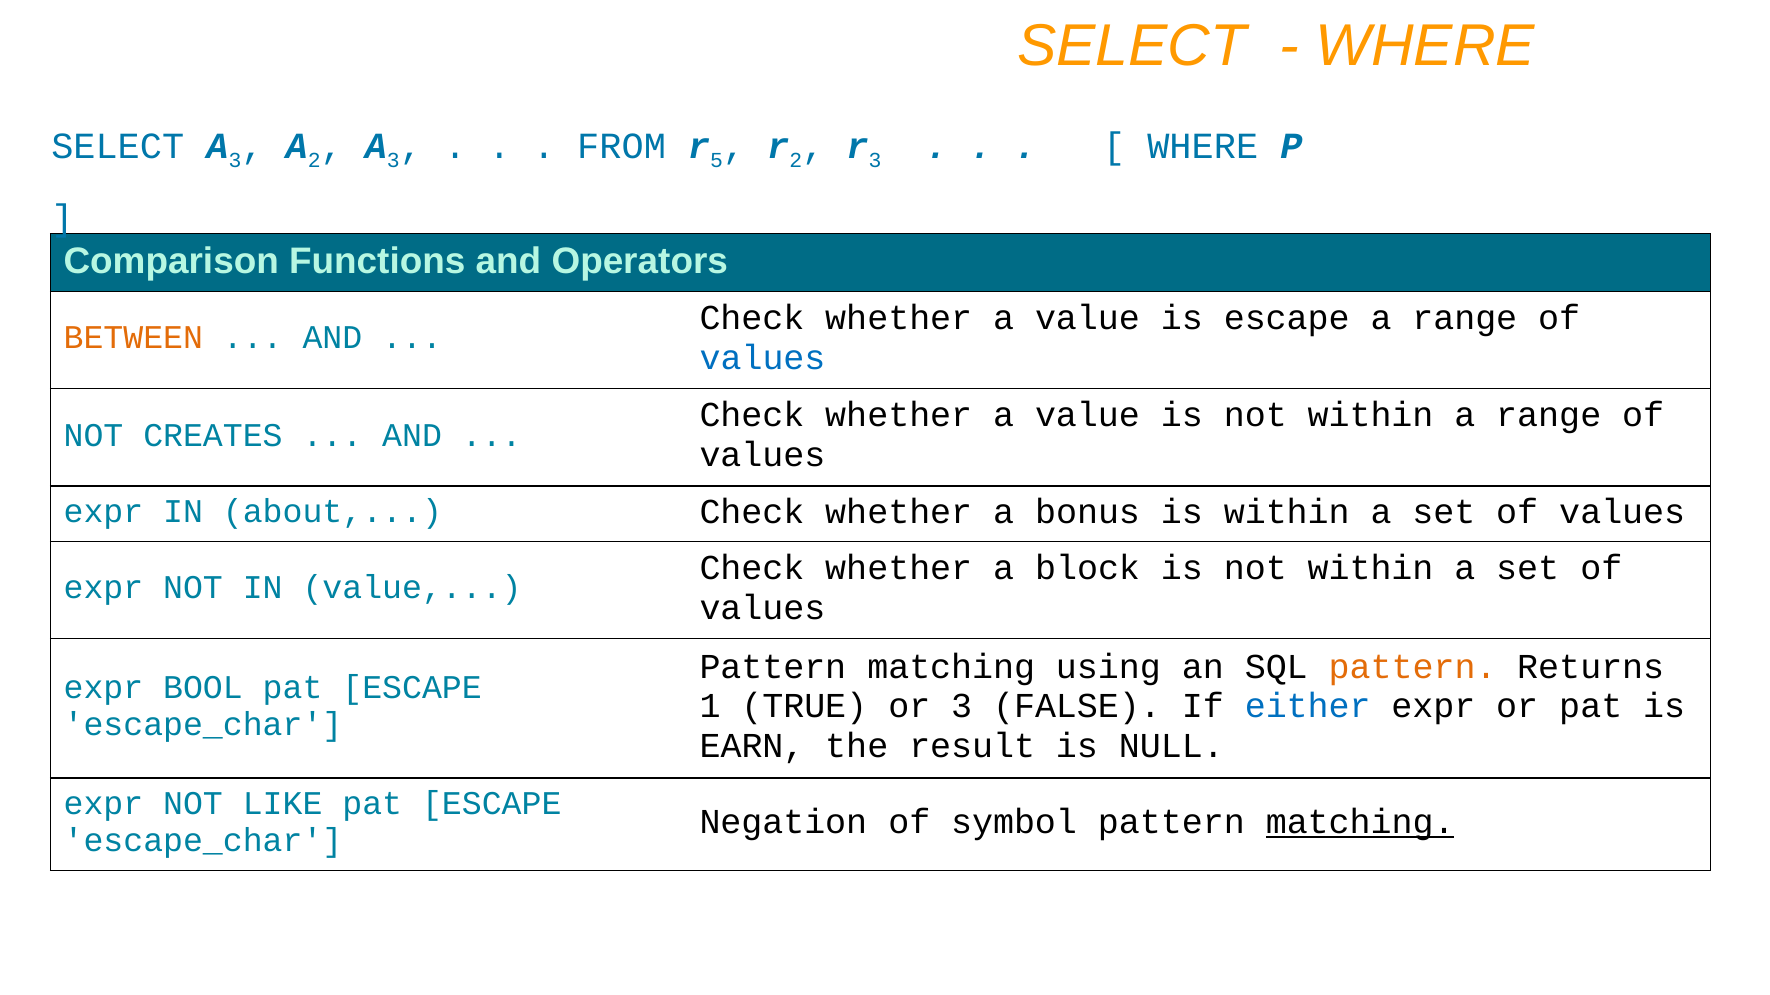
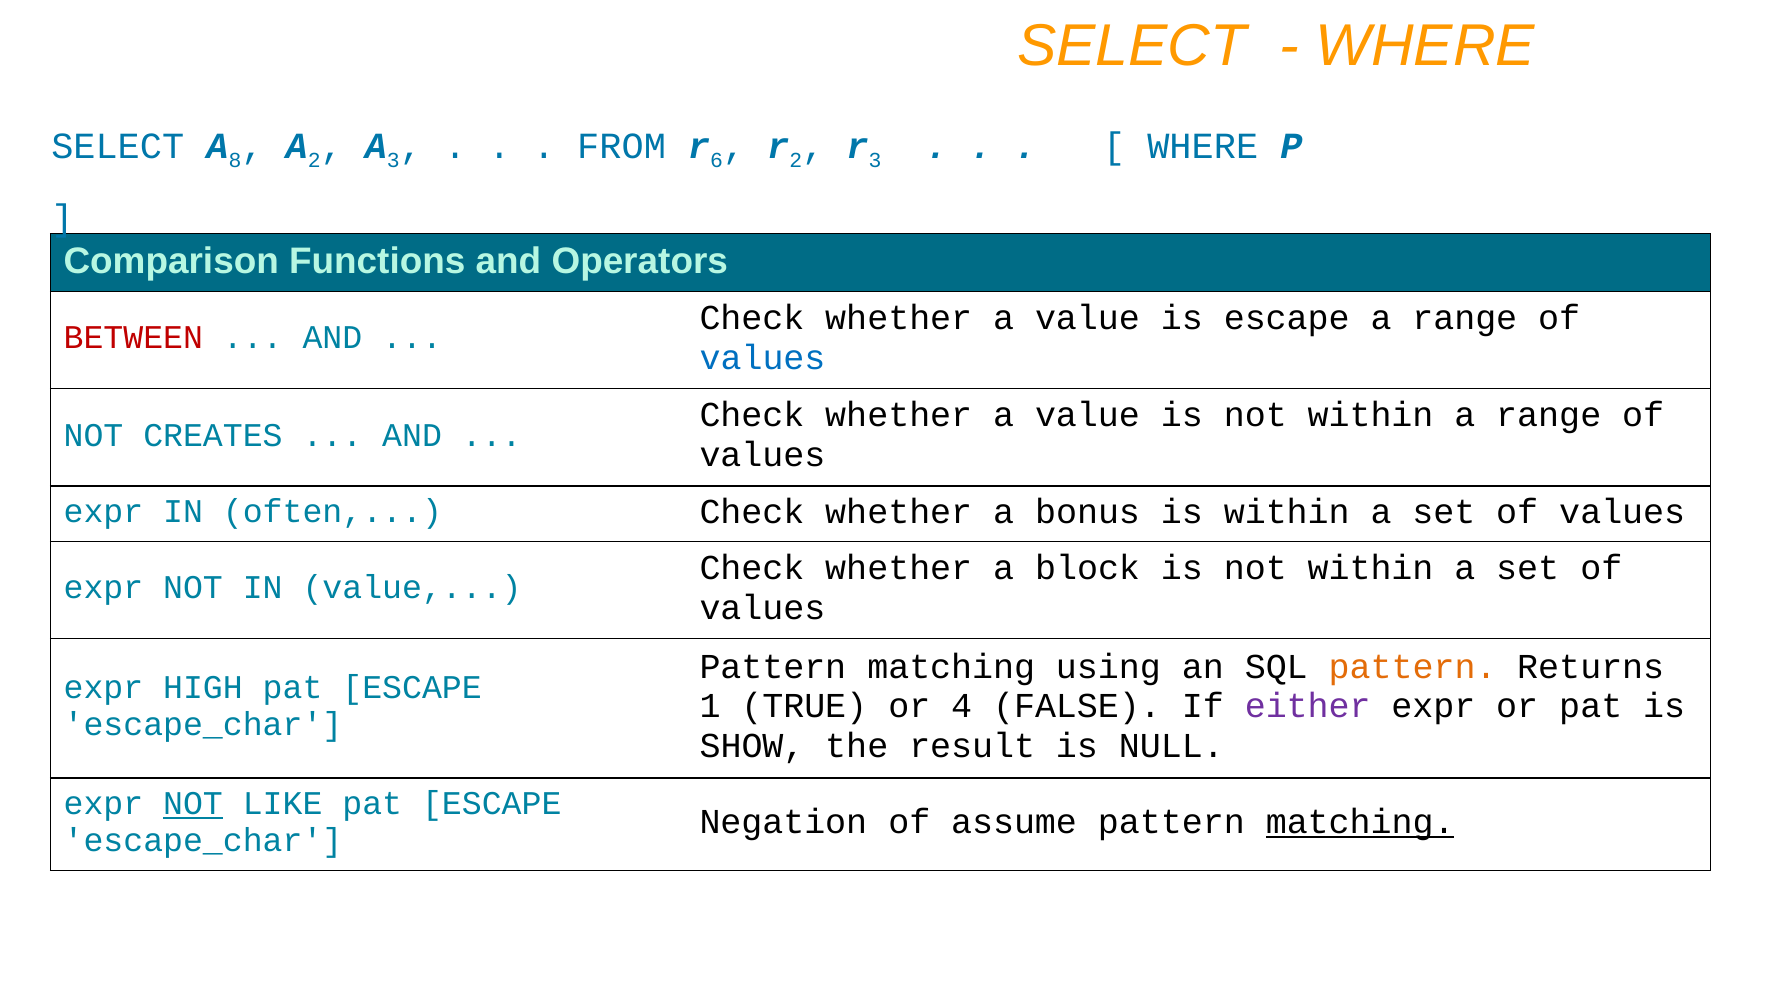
SELECT A 3: 3 -> 8
5: 5 -> 6
BETWEEN colour: orange -> red
about: about -> often
BOOL: BOOL -> HIGH
or 3: 3 -> 4
either colour: blue -> purple
EARN: EARN -> SHOW
NOT at (193, 804) underline: none -> present
symbol: symbol -> assume
